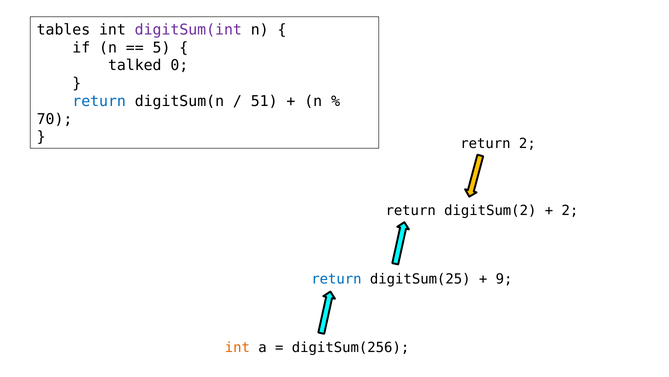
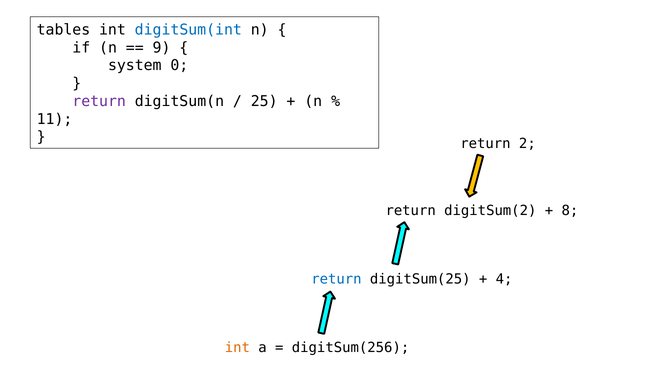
digitSum(int colour: purple -> blue
5: 5 -> 9
talked: talked -> system
return at (99, 101) colour: blue -> purple
51: 51 -> 25
70: 70 -> 11
2 at (570, 210): 2 -> 8
9: 9 -> 4
